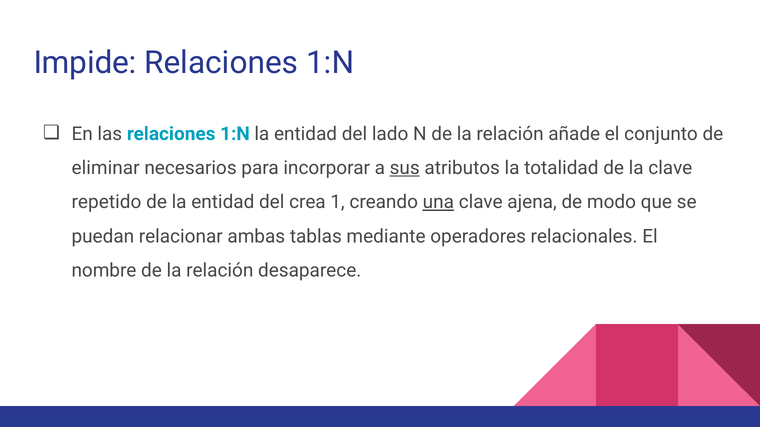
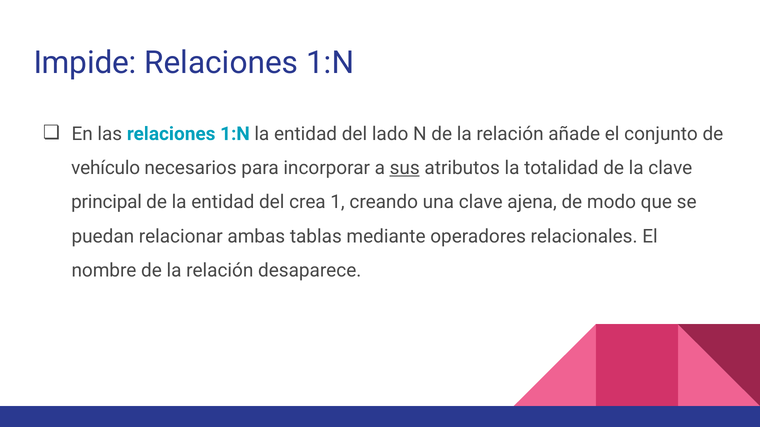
eliminar: eliminar -> vehículo
repetido: repetido -> principal
una underline: present -> none
